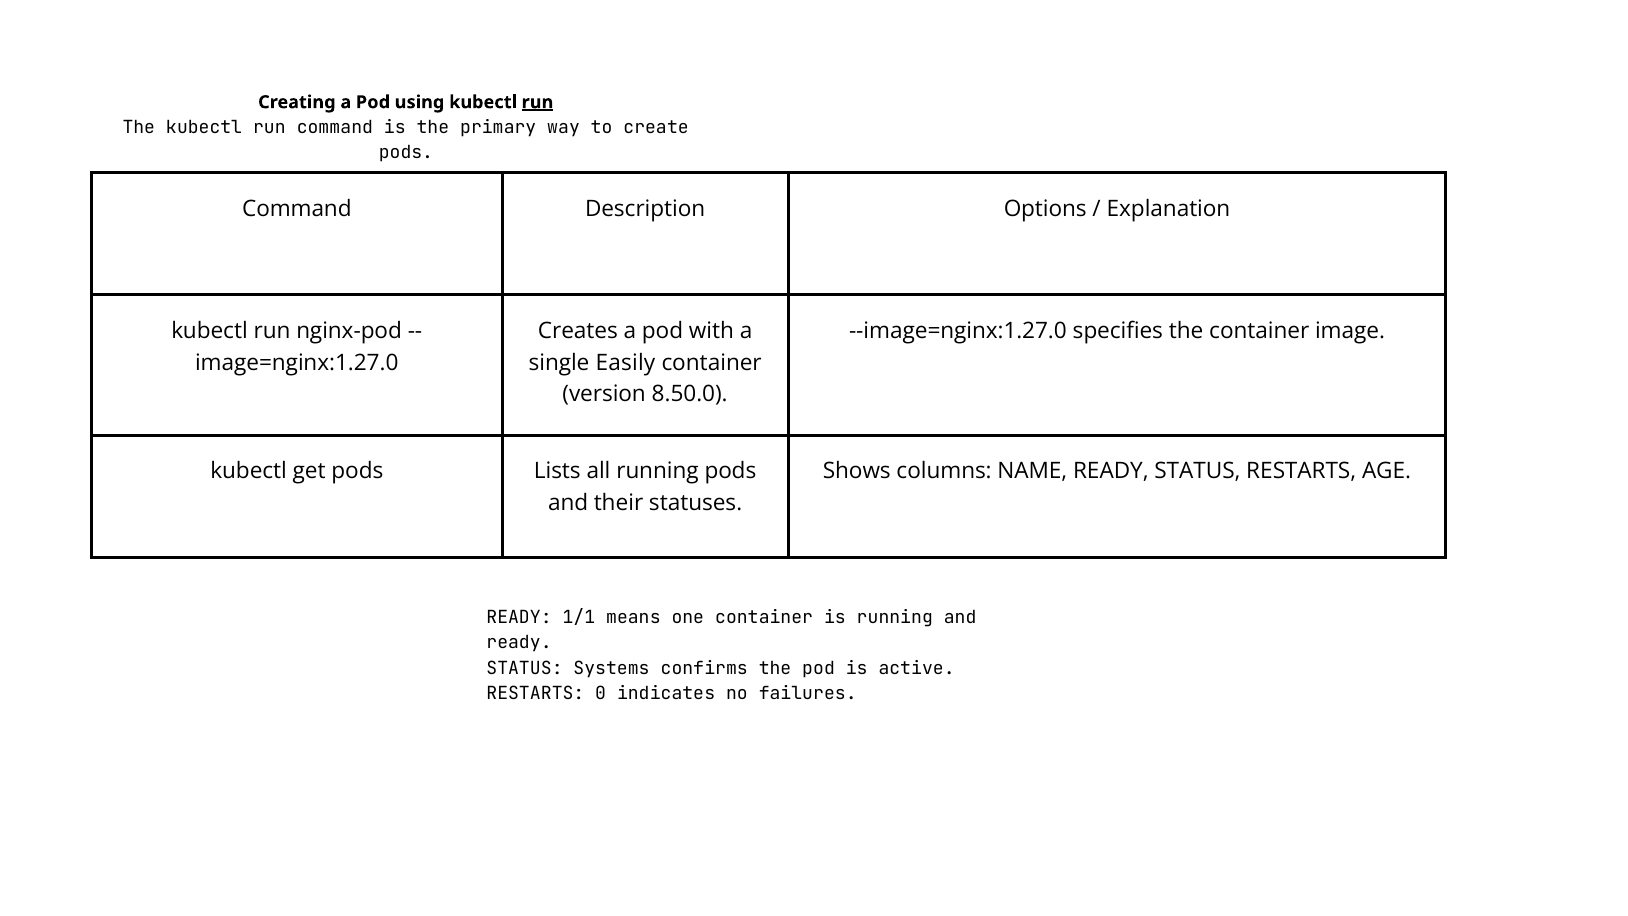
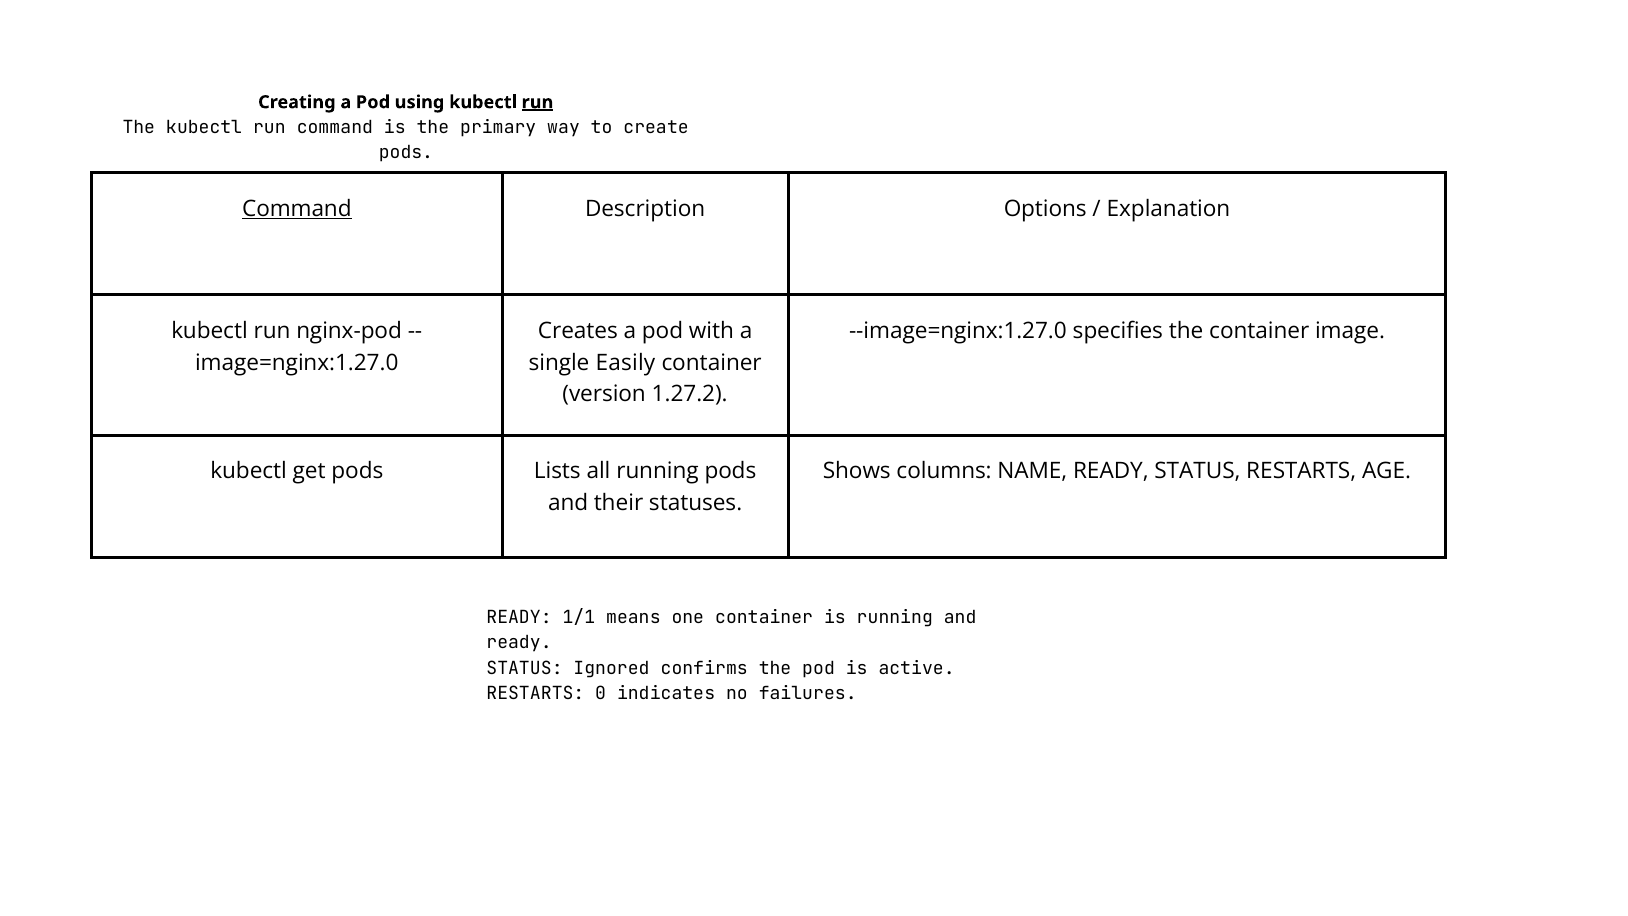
Command at (297, 209) underline: none -> present
8.50.0: 8.50.0 -> 1.27.2
Systems: Systems -> Ignored
